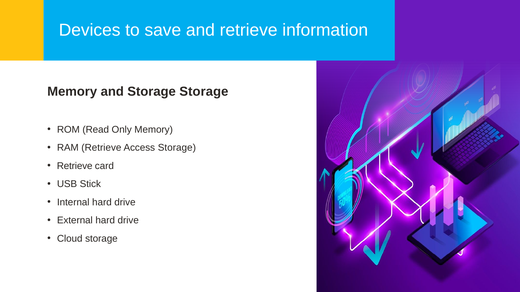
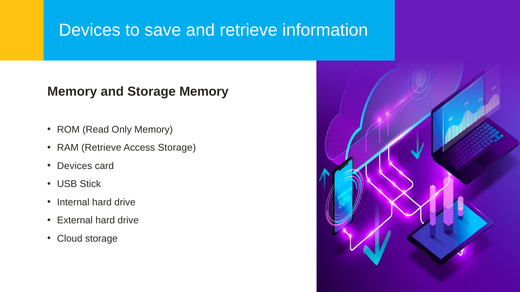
Storage Storage: Storage -> Memory
Retrieve at (75, 166): Retrieve -> Devices
